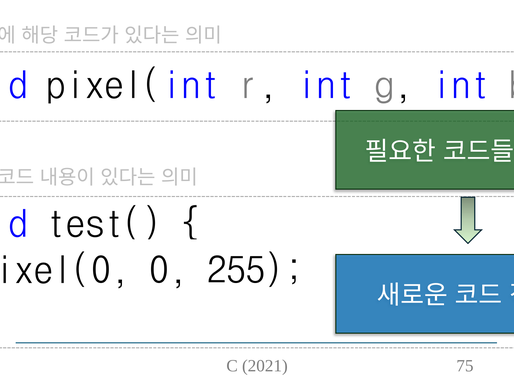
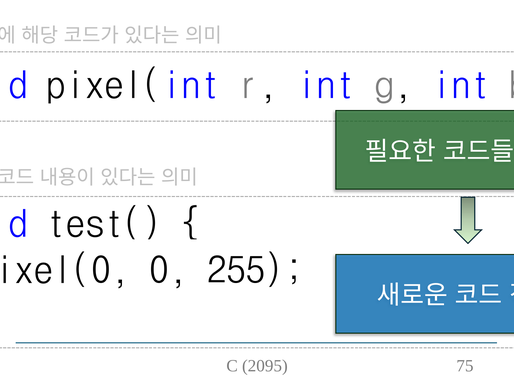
2021: 2021 -> 2095
